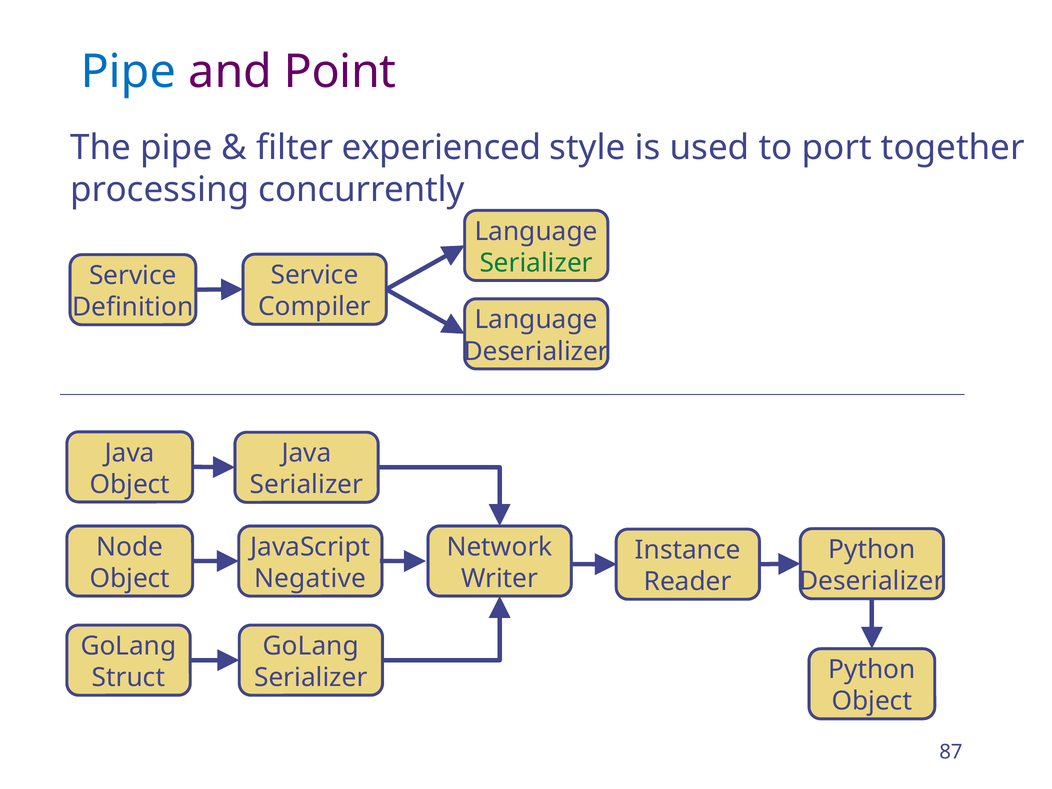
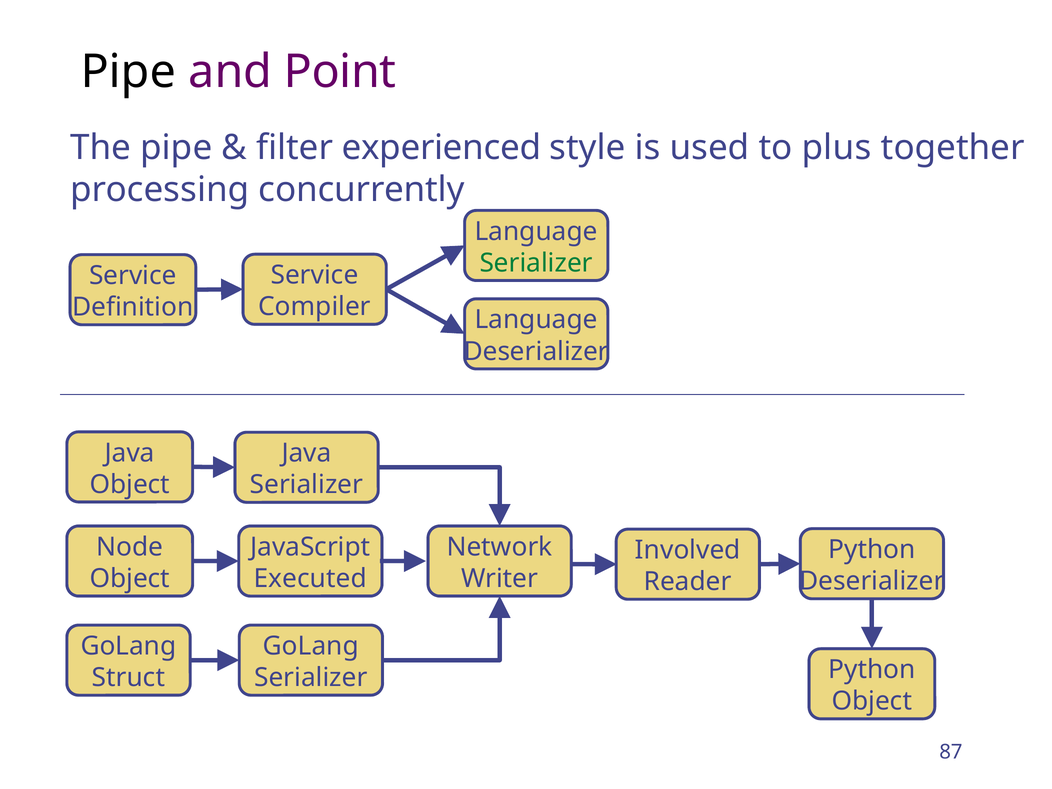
Pipe at (128, 72) colour: blue -> black
port: port -> plus
Instance: Instance -> Involved
Negative: Negative -> Executed
